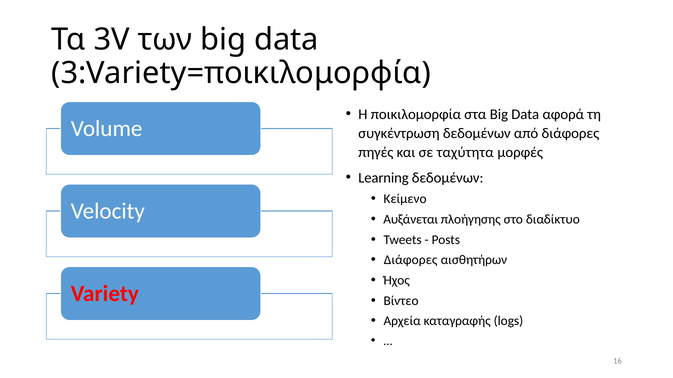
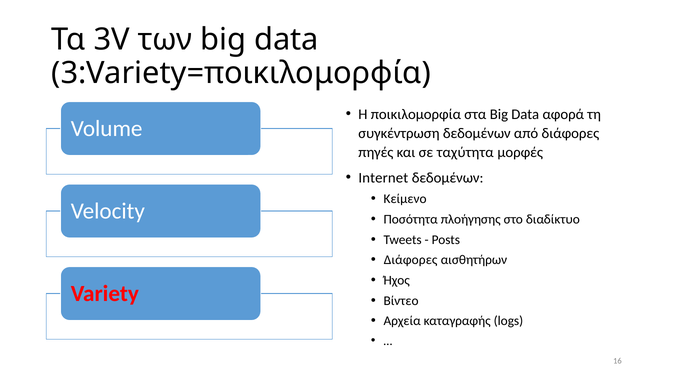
Learning: Learning -> Internet
Αυξάνεται: Αυξάνεται -> Ποσότητα
